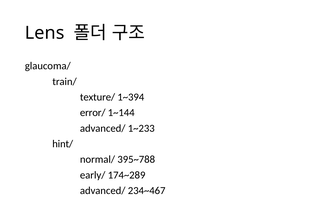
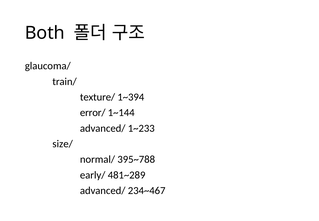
Lens: Lens -> Both
hint/: hint/ -> size/
174~289: 174~289 -> 481~289
